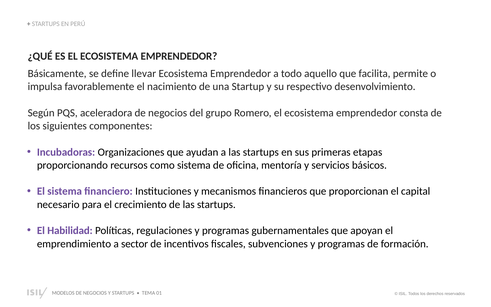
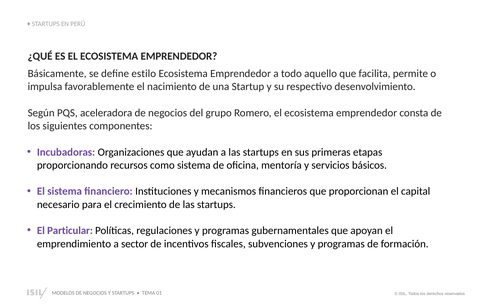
llevar: llevar -> estilo
Habilidad: Habilidad -> Particular
